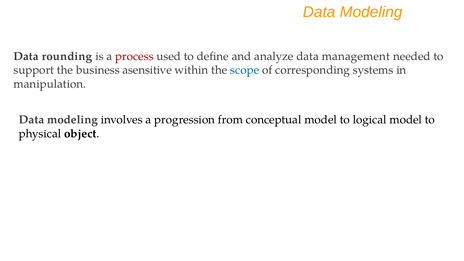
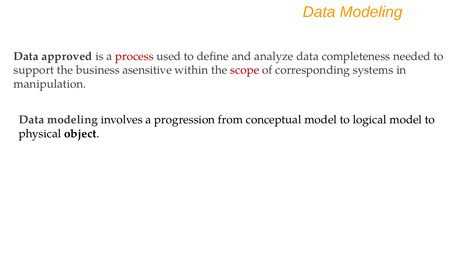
rounding: rounding -> approved
management: management -> completeness
scope colour: blue -> red
